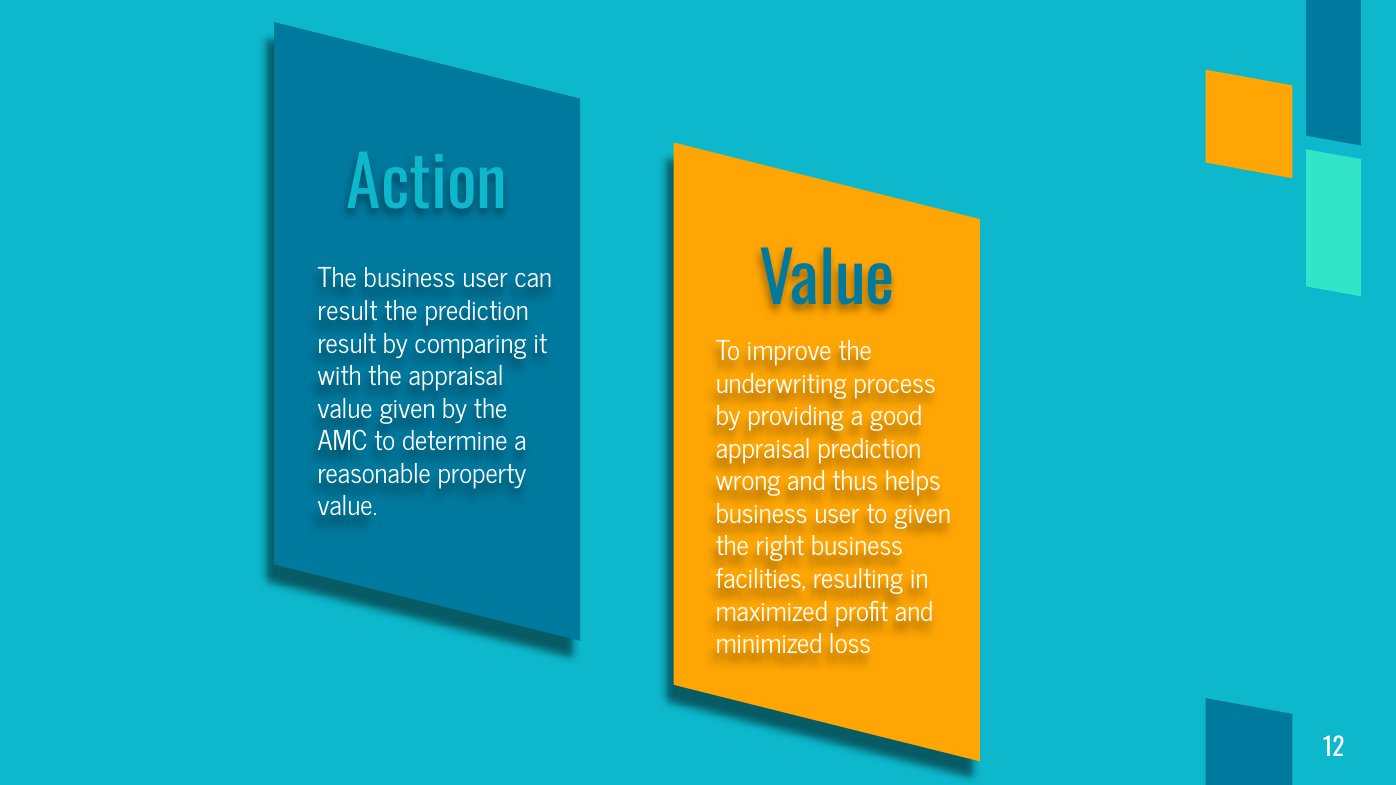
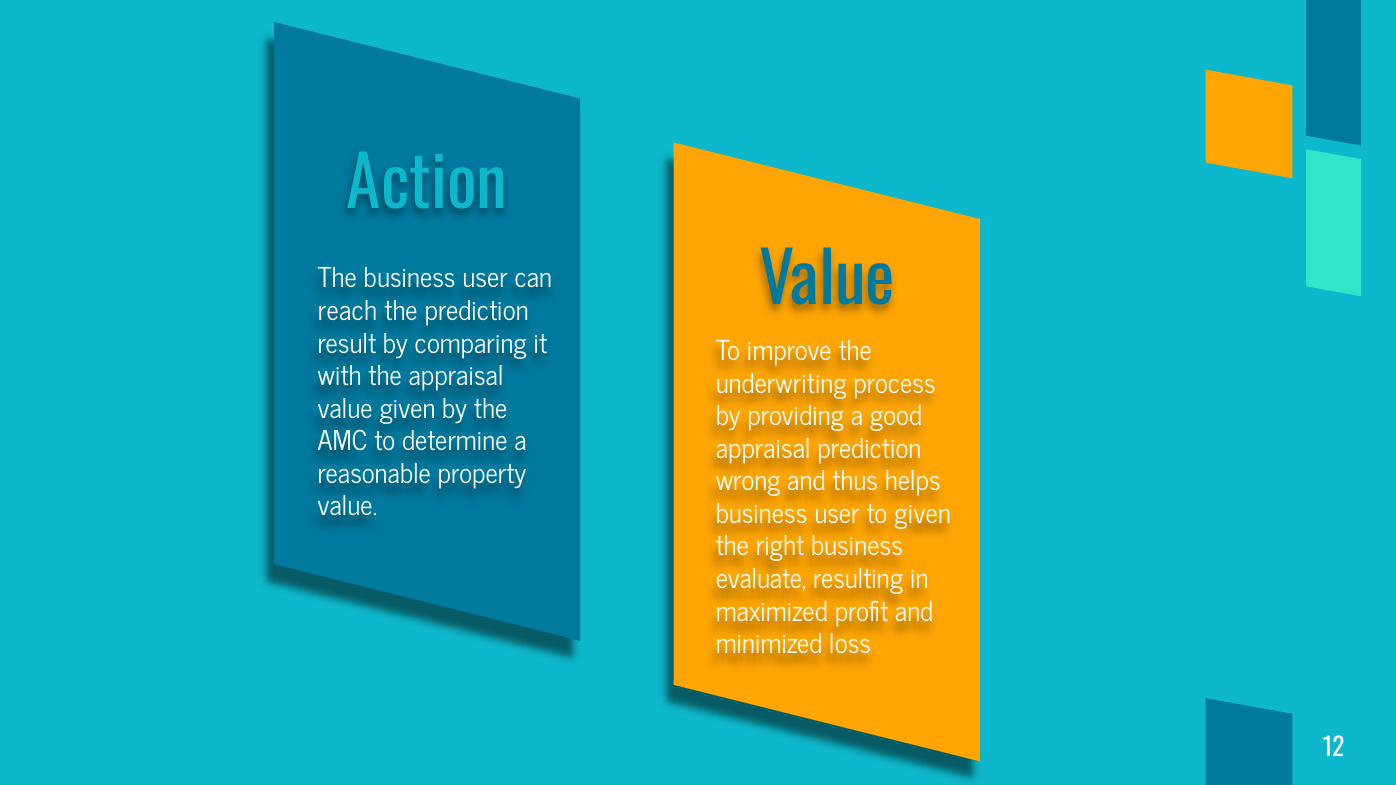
result at (348, 312): result -> reach
facilities: facilities -> evaluate
